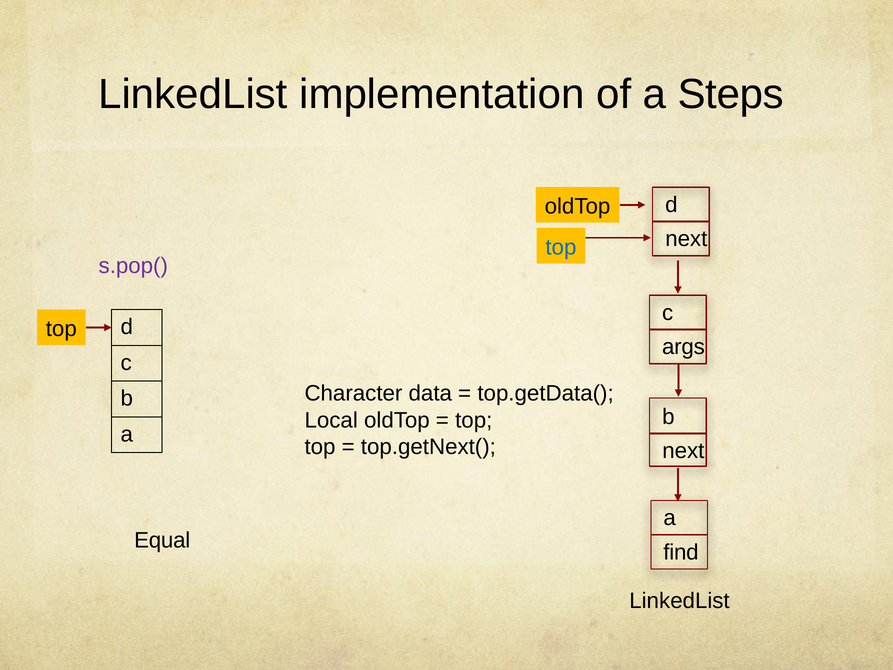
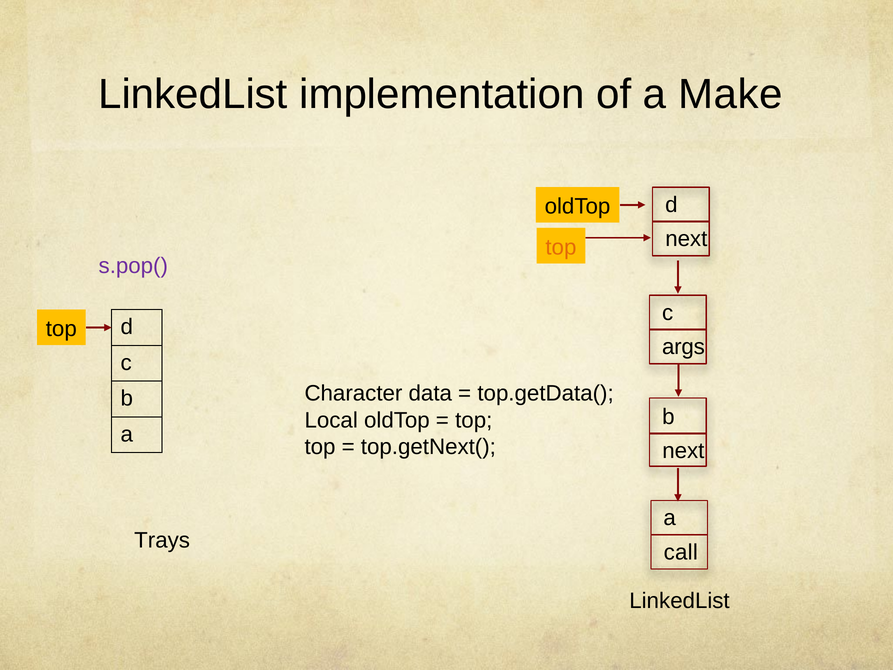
Steps: Steps -> Make
top at (561, 247) colour: blue -> orange
Equal: Equal -> Trays
find: find -> call
